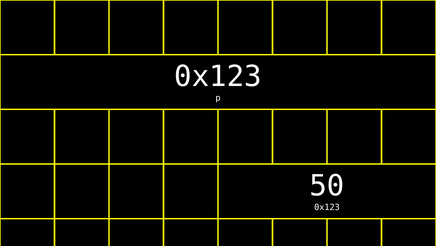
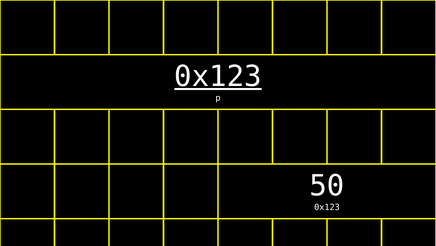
0x123 at (218, 76) underline: none -> present
